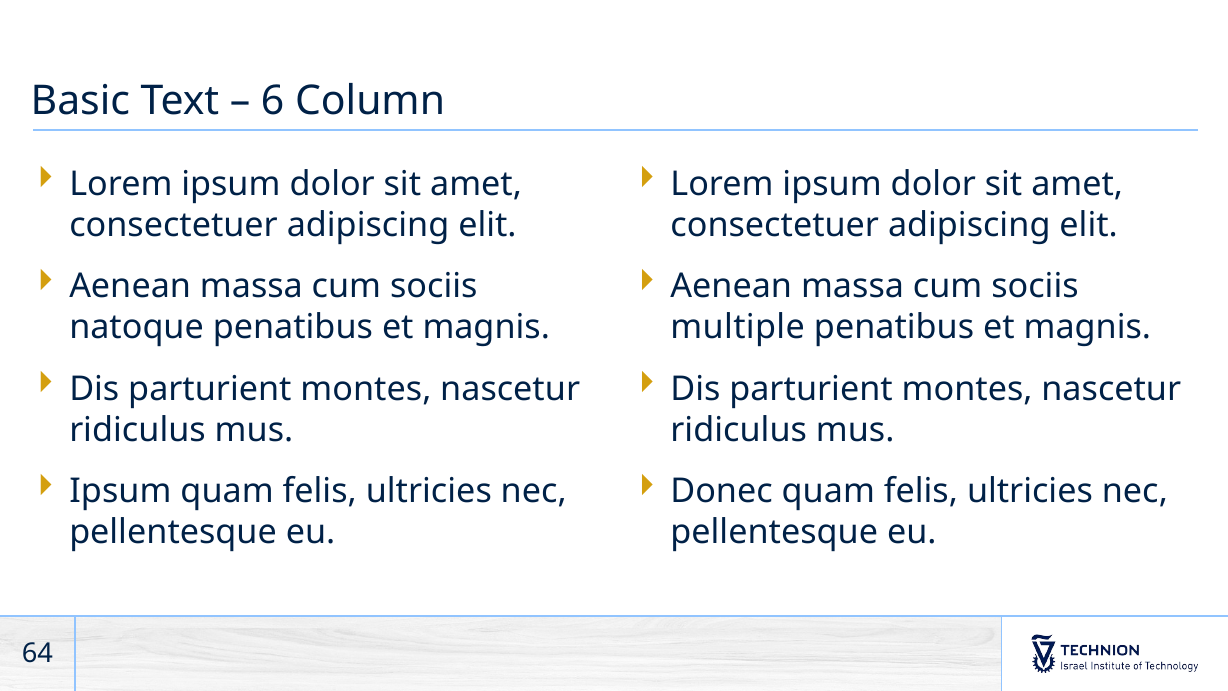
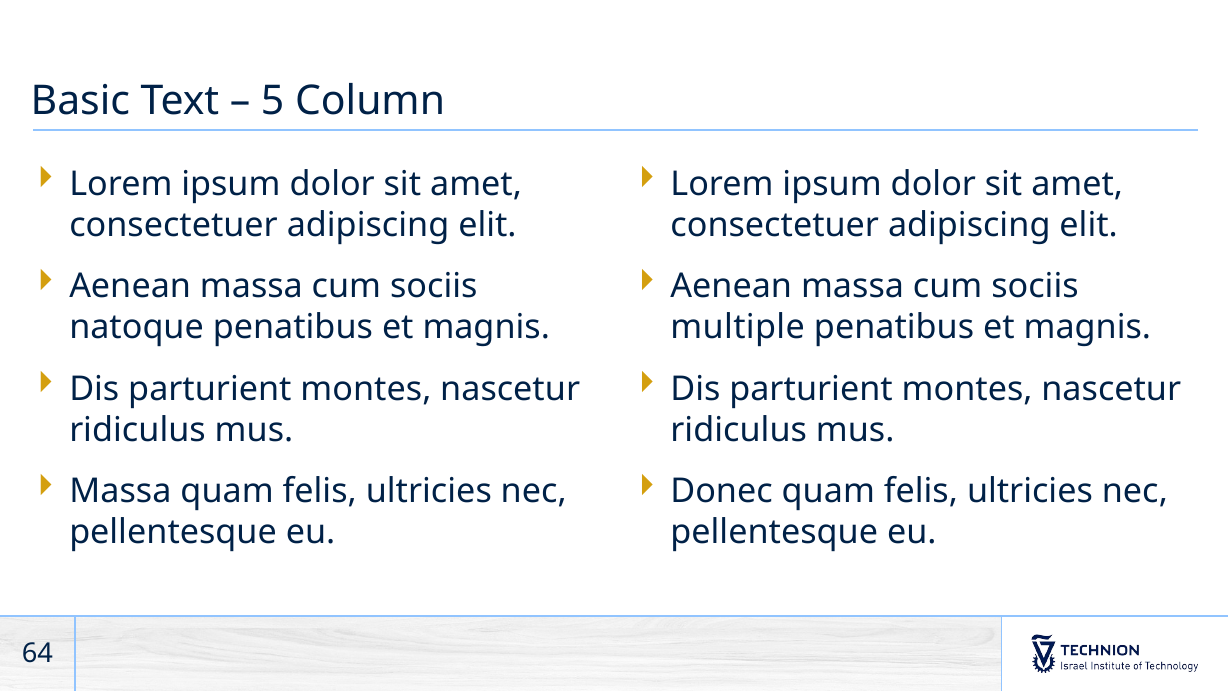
6: 6 -> 5
Ipsum at (120, 491): Ipsum -> Massa
